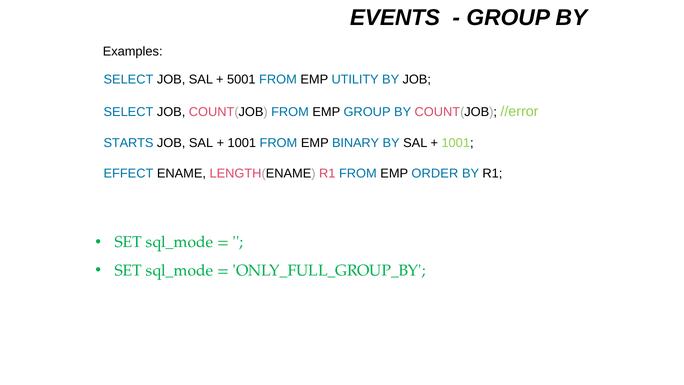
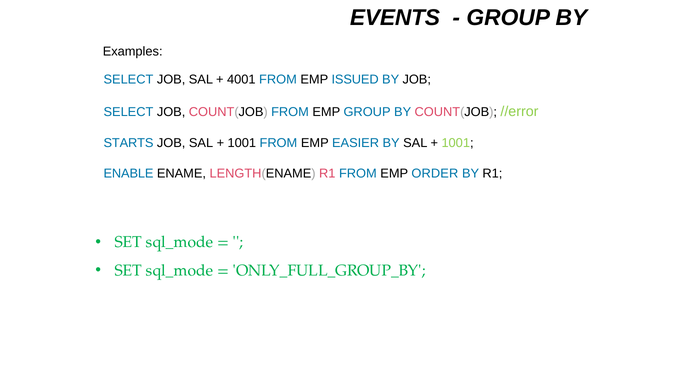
5001: 5001 -> 4001
UTILITY: UTILITY -> ISSUED
BINARY: BINARY -> EASIER
EFFECT: EFFECT -> ENABLE
